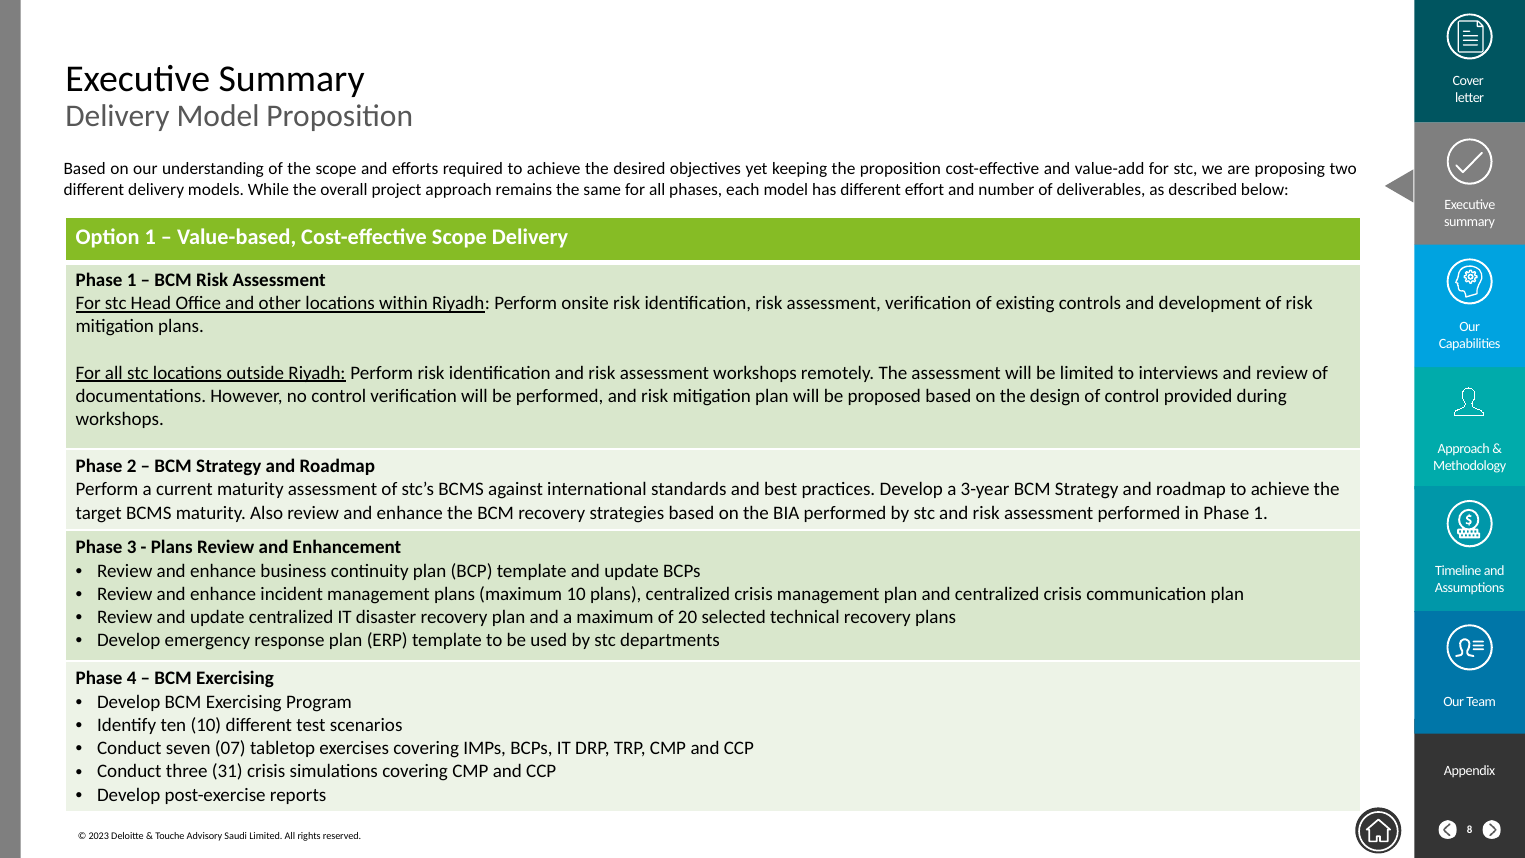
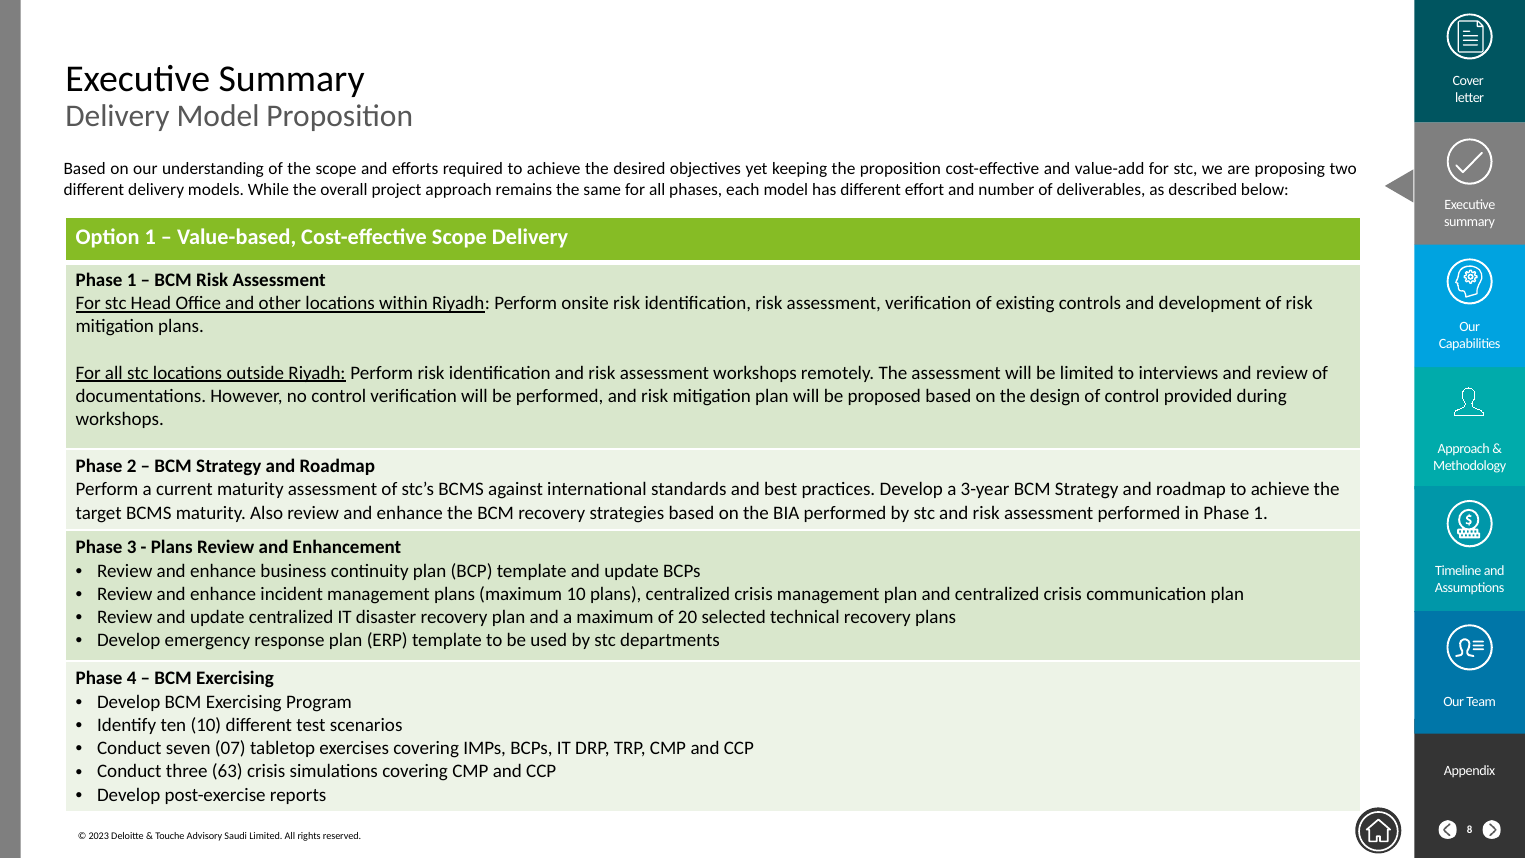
31: 31 -> 63
